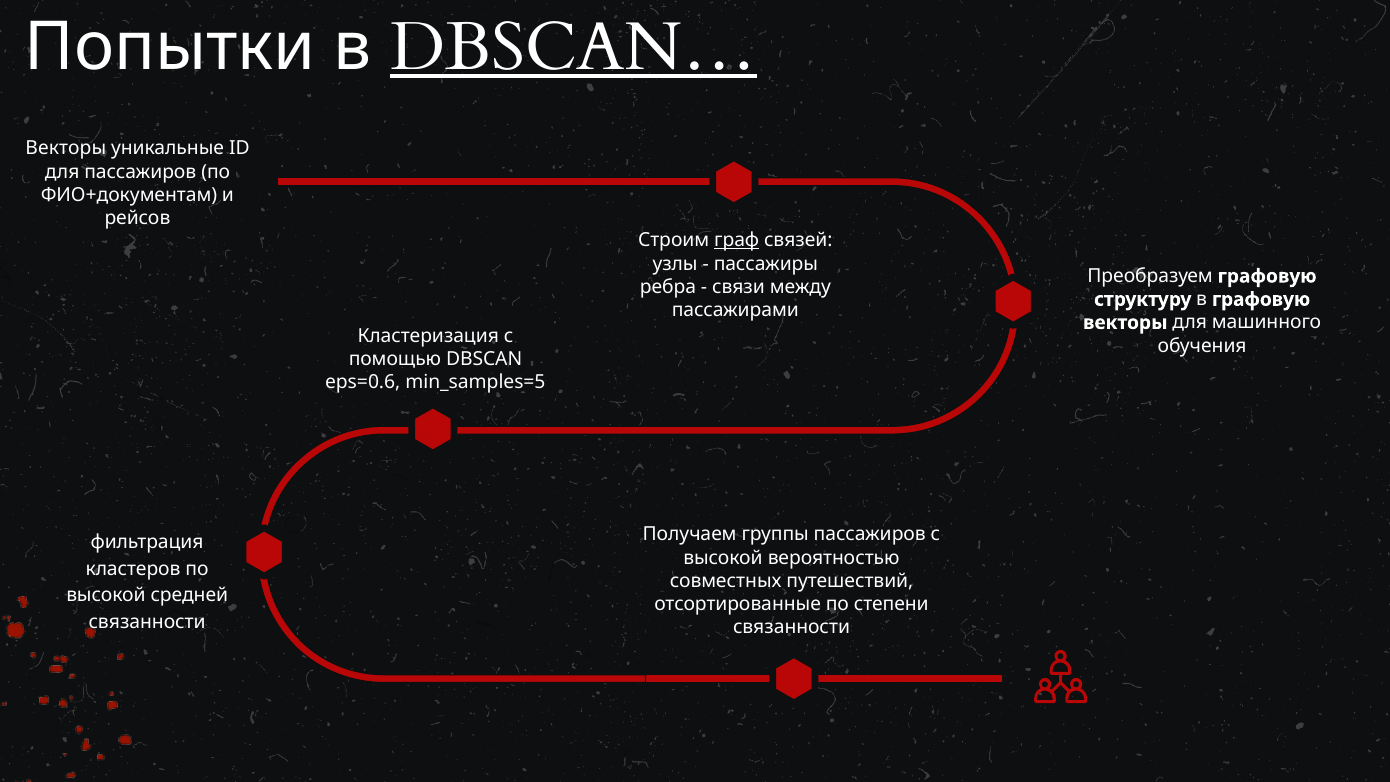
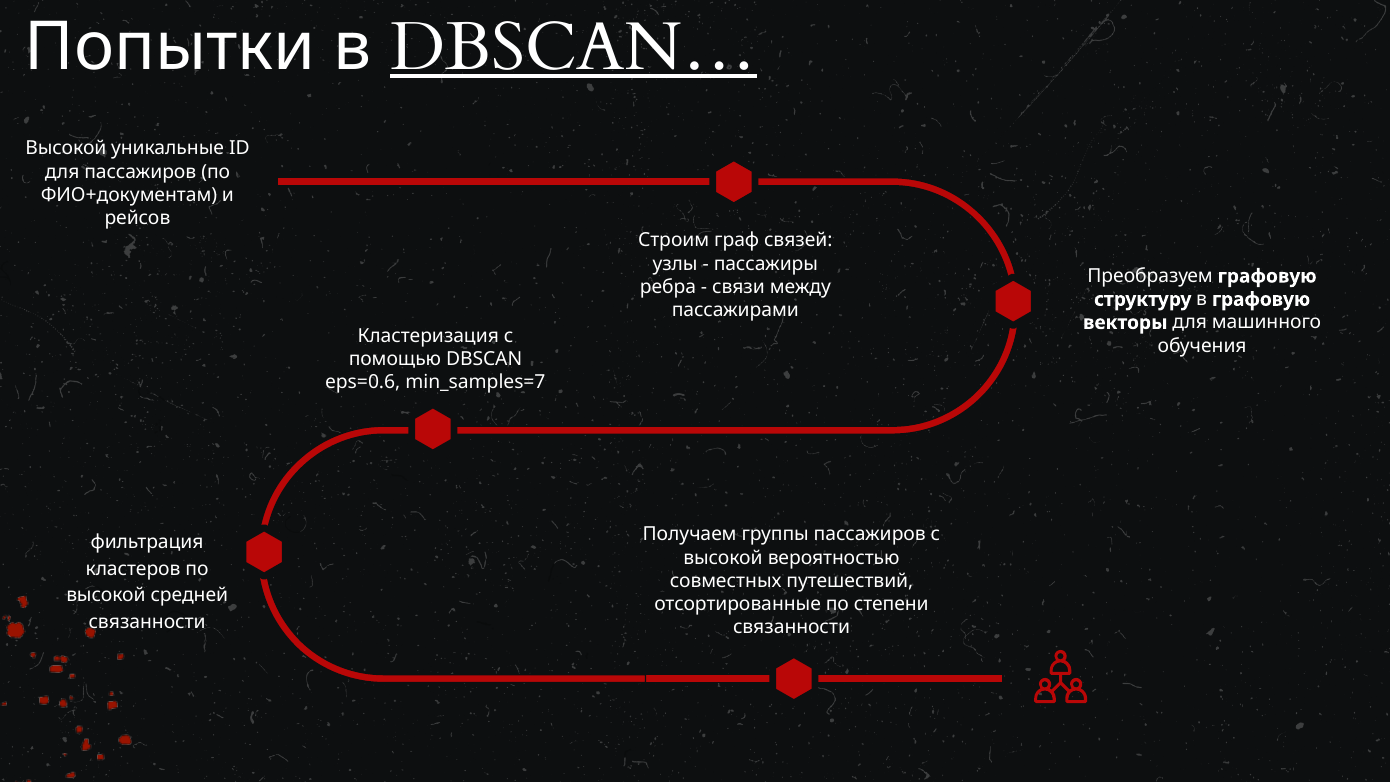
Векторы at (66, 148): Векторы -> Высокой
граф underline: present -> none
min_samples=5: min_samples=5 -> min_samples=7
